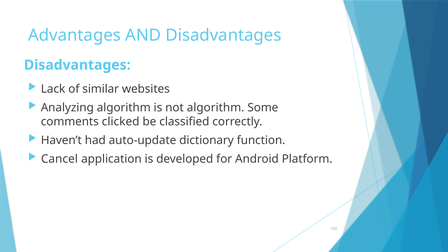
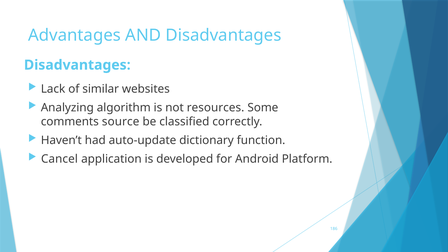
not algorithm: algorithm -> resources
clicked: clicked -> source
